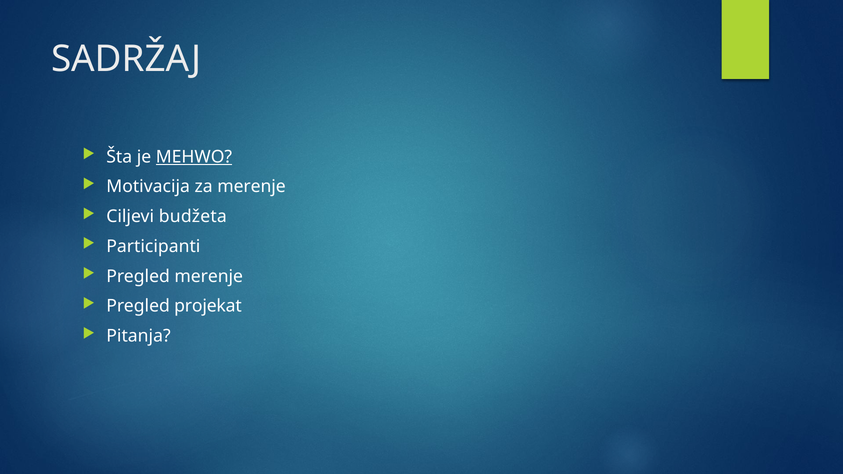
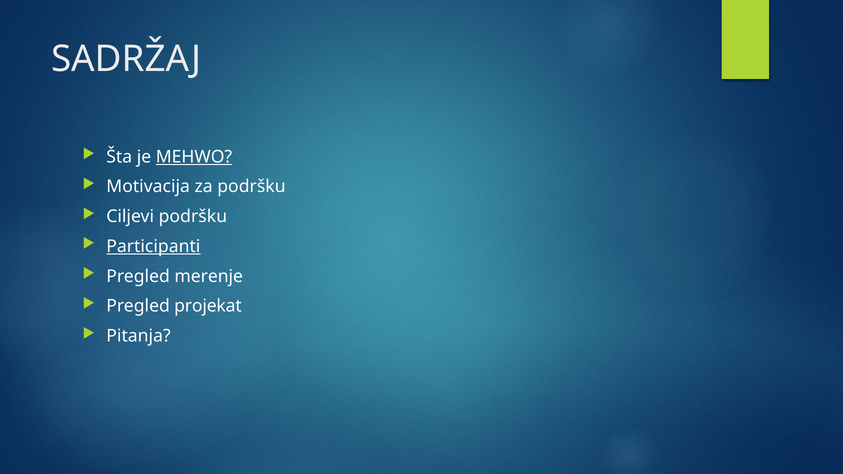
za merenje: merenje -> podršku
Ciljevi budžeta: budžeta -> podršku
Participanti underline: none -> present
